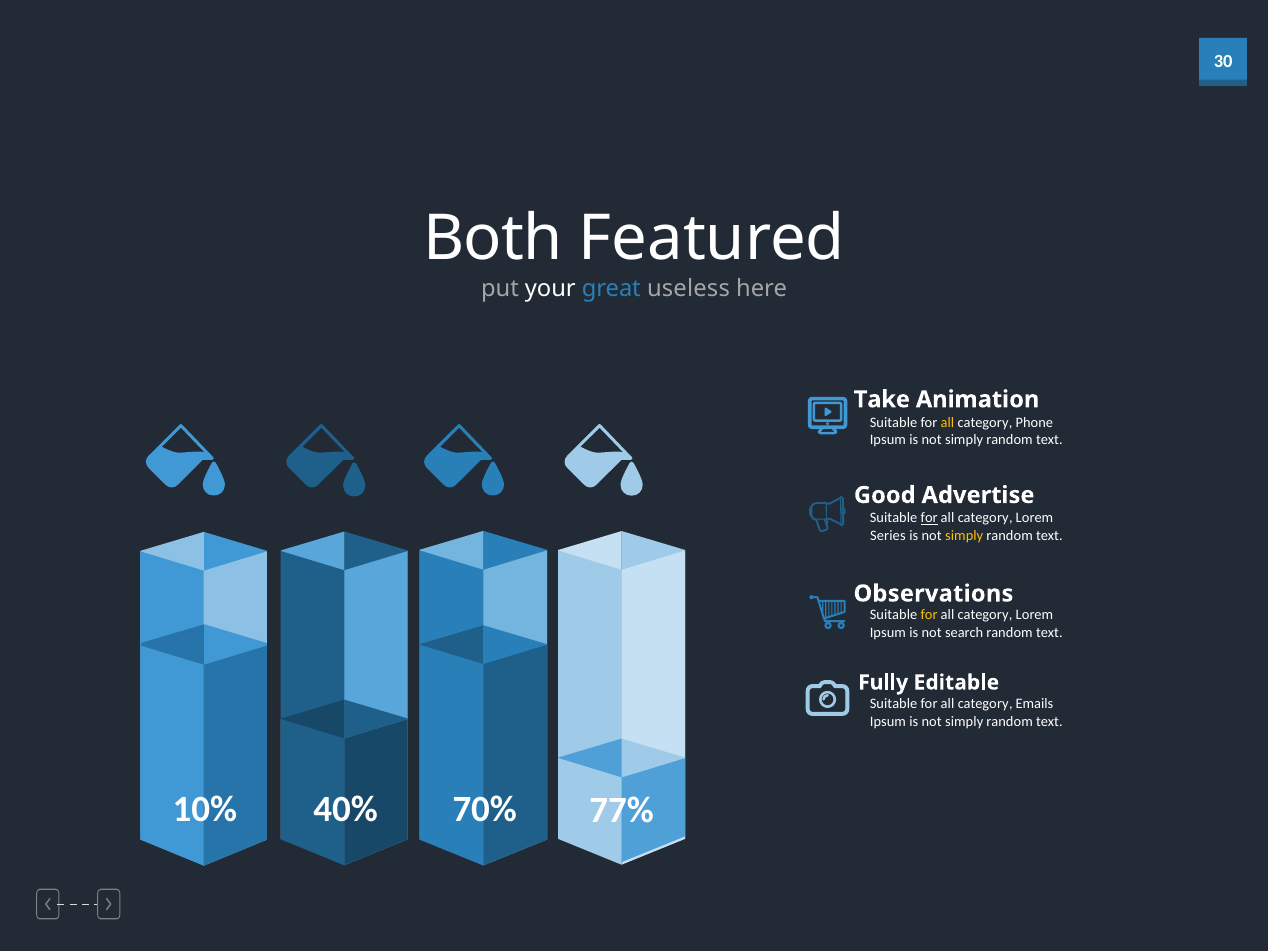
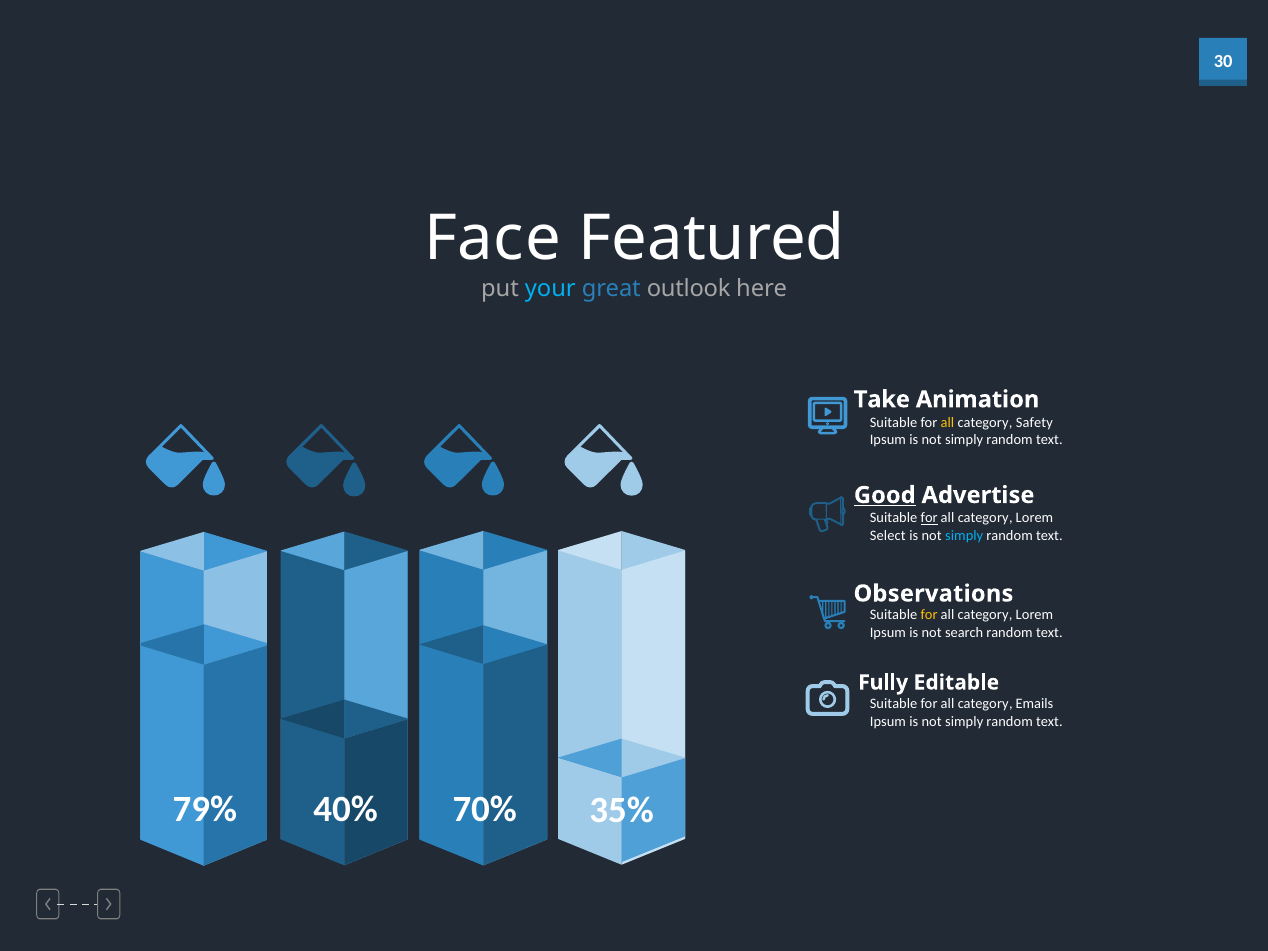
Both: Both -> Face
your colour: white -> light blue
useless: useless -> outlook
Phone: Phone -> Safety
Good underline: none -> present
Series: Series -> Select
simply at (964, 535) colour: yellow -> light blue
10%: 10% -> 79%
77%: 77% -> 35%
